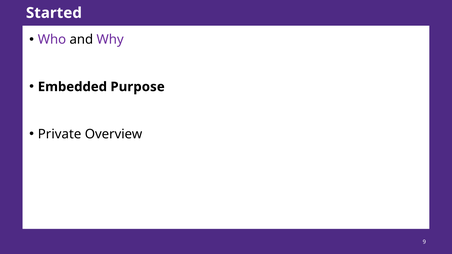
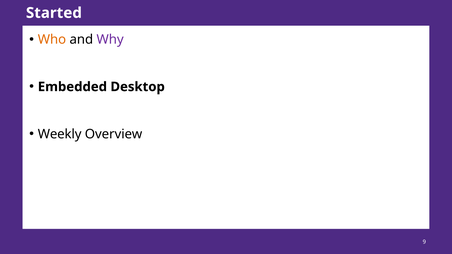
Who colour: purple -> orange
Purpose: Purpose -> Desktop
Private: Private -> Weekly
